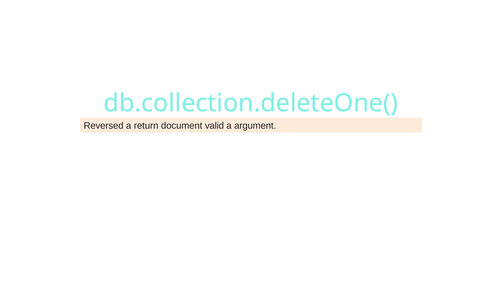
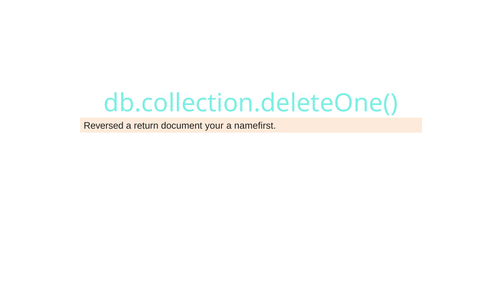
valid: valid -> your
argument: argument -> namefirst
